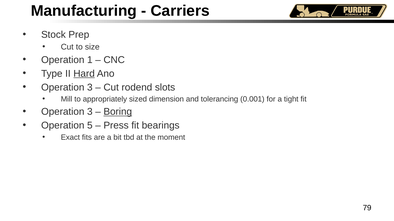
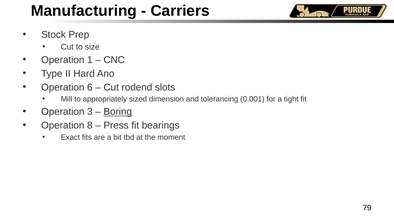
Hard underline: present -> none
3 at (90, 88): 3 -> 6
5: 5 -> 8
